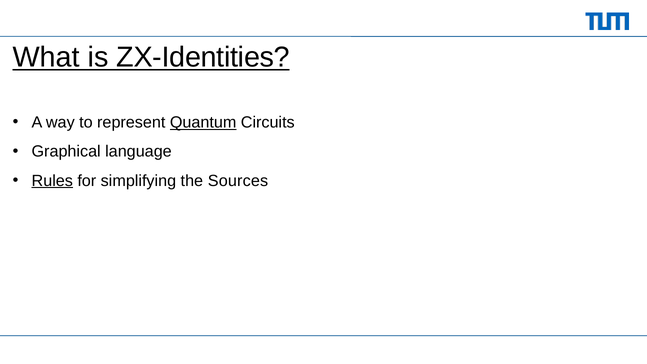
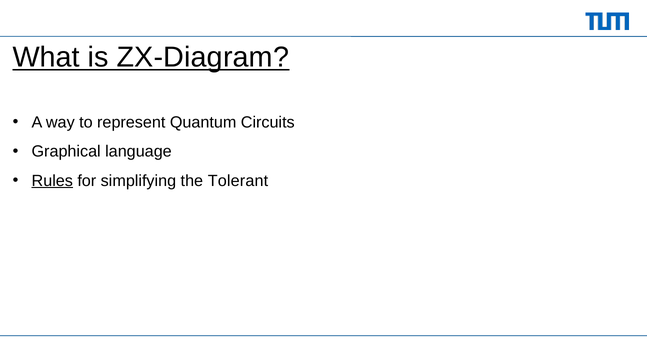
ZX-Identities: ZX-Identities -> ZX-Diagram
Quantum underline: present -> none
Sources: Sources -> Tolerant
